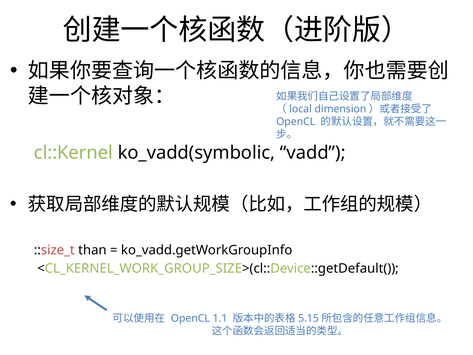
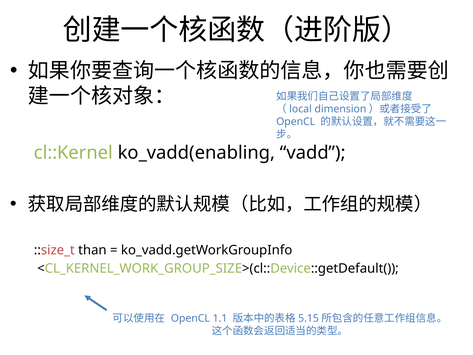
ko_vadd(symbolic: ko_vadd(symbolic -> ko_vadd(enabling
